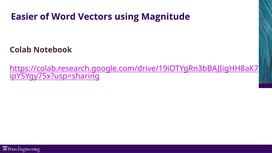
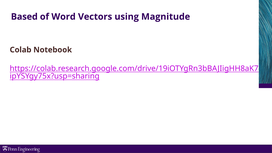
Easier: Easier -> Based
